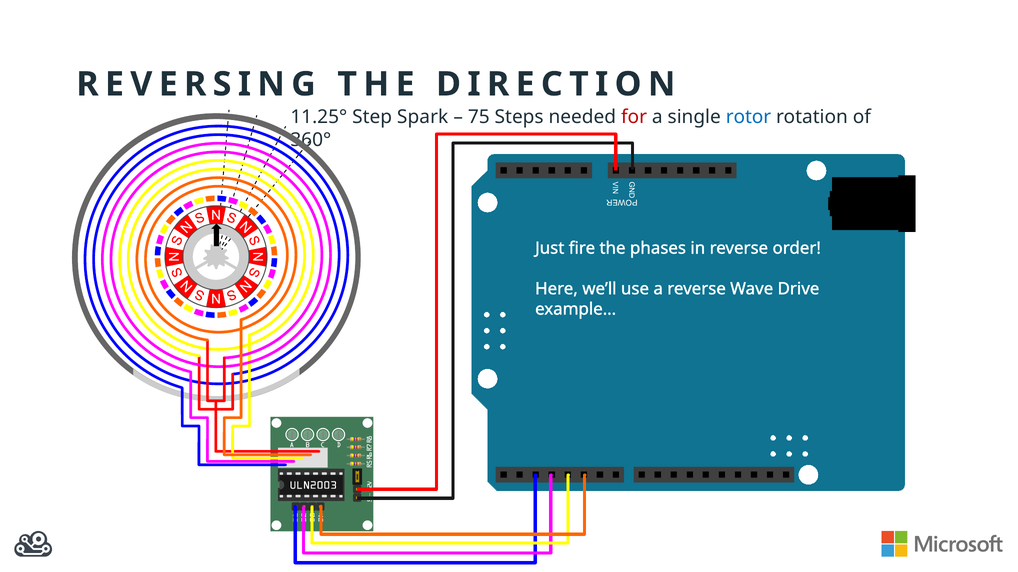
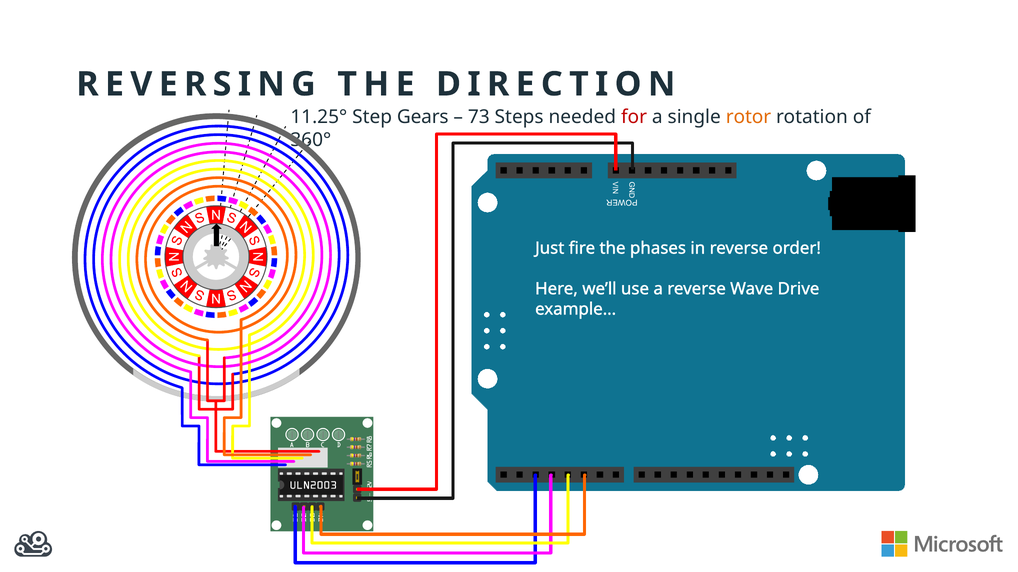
Spark: Spark -> Gears
75: 75 -> 73
rotor colour: blue -> orange
